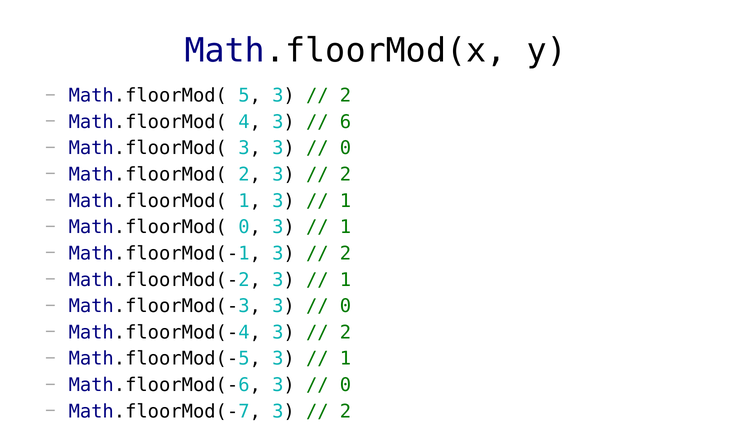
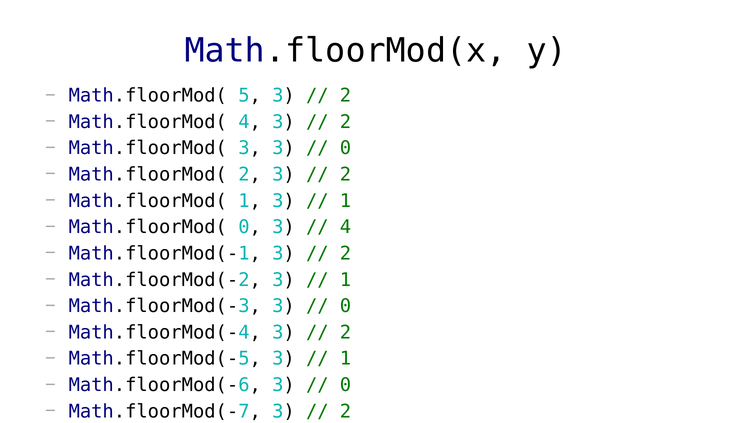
6 at (346, 122): 6 -> 2
1 at (346, 227): 1 -> 4
